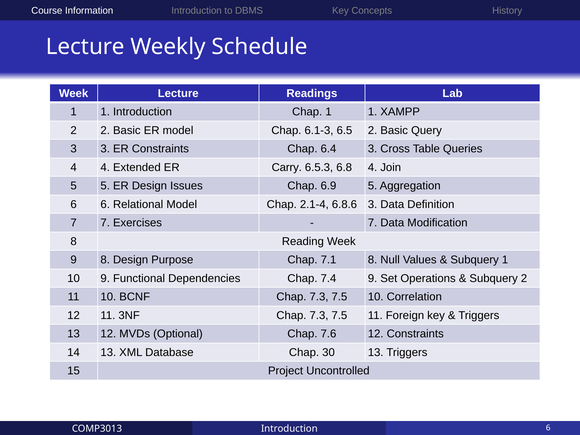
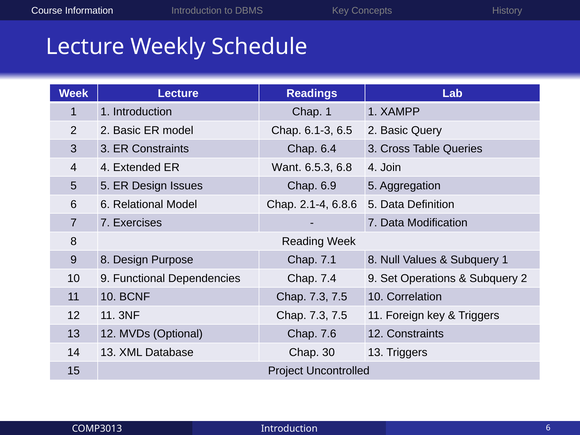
Carry: Carry -> Want
6.8.6 3: 3 -> 5
